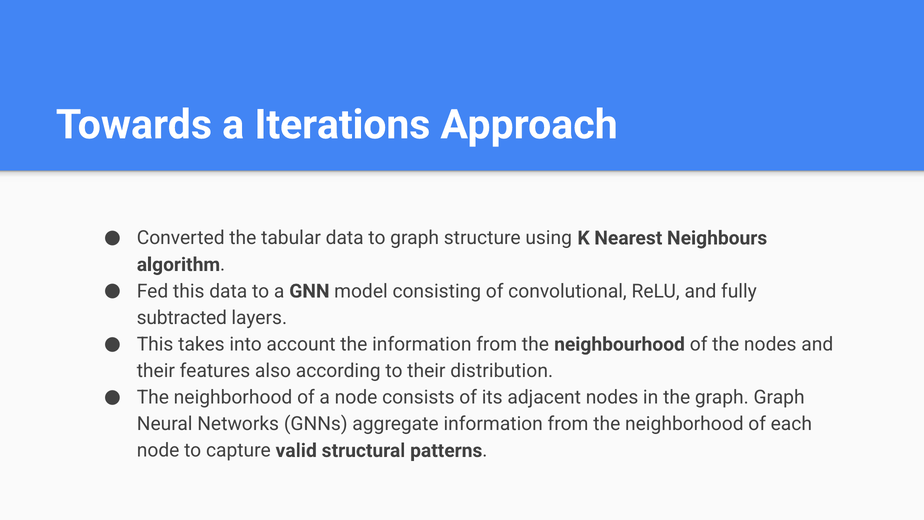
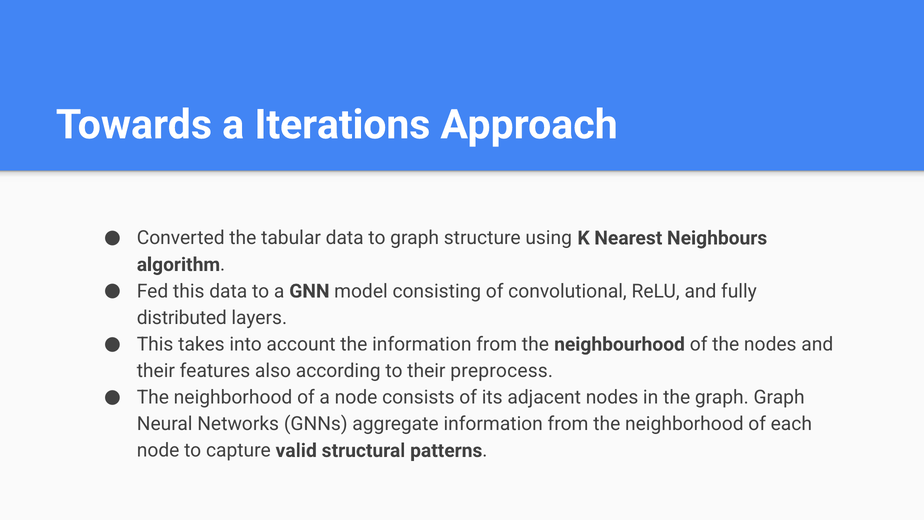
subtracted: subtracted -> distributed
distribution: distribution -> preprocess
